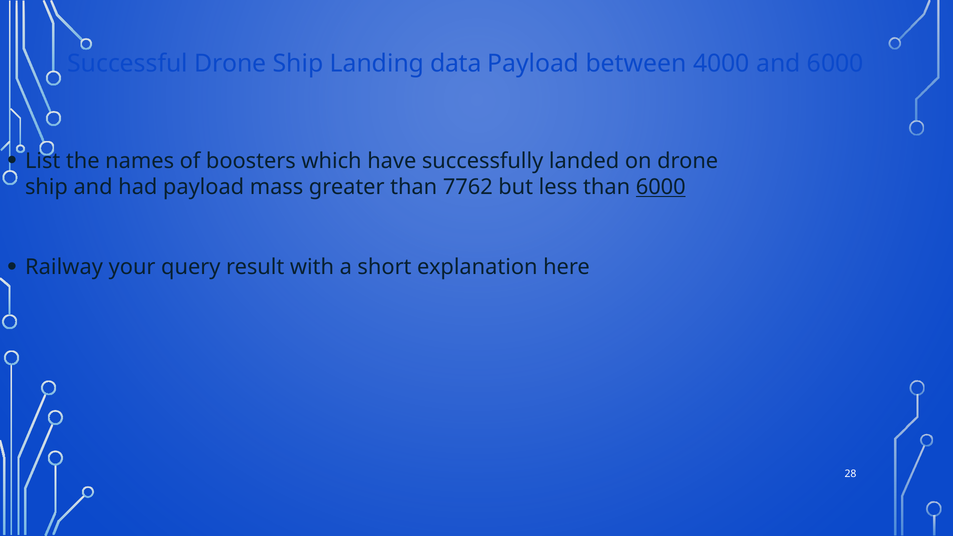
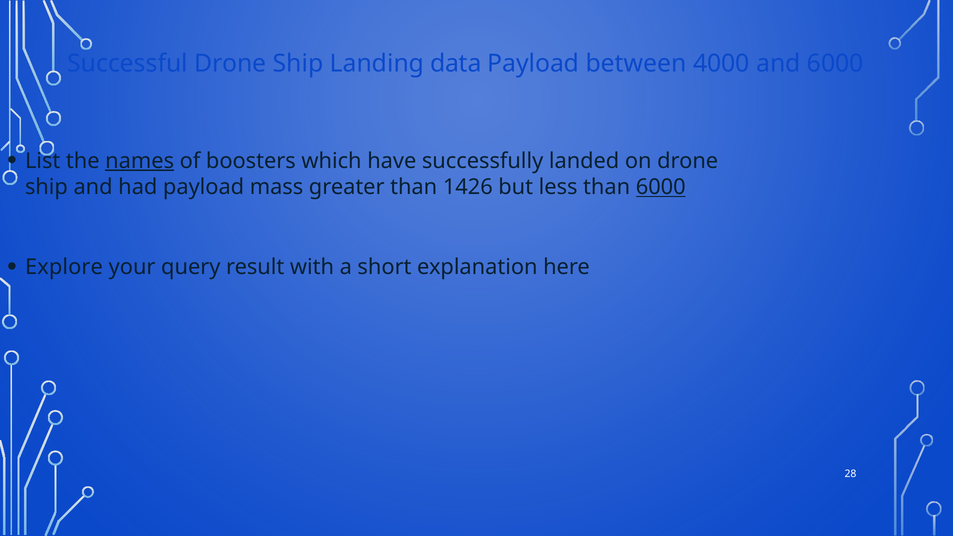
names underline: none -> present
7762: 7762 -> 1426
Railway: Railway -> Explore
